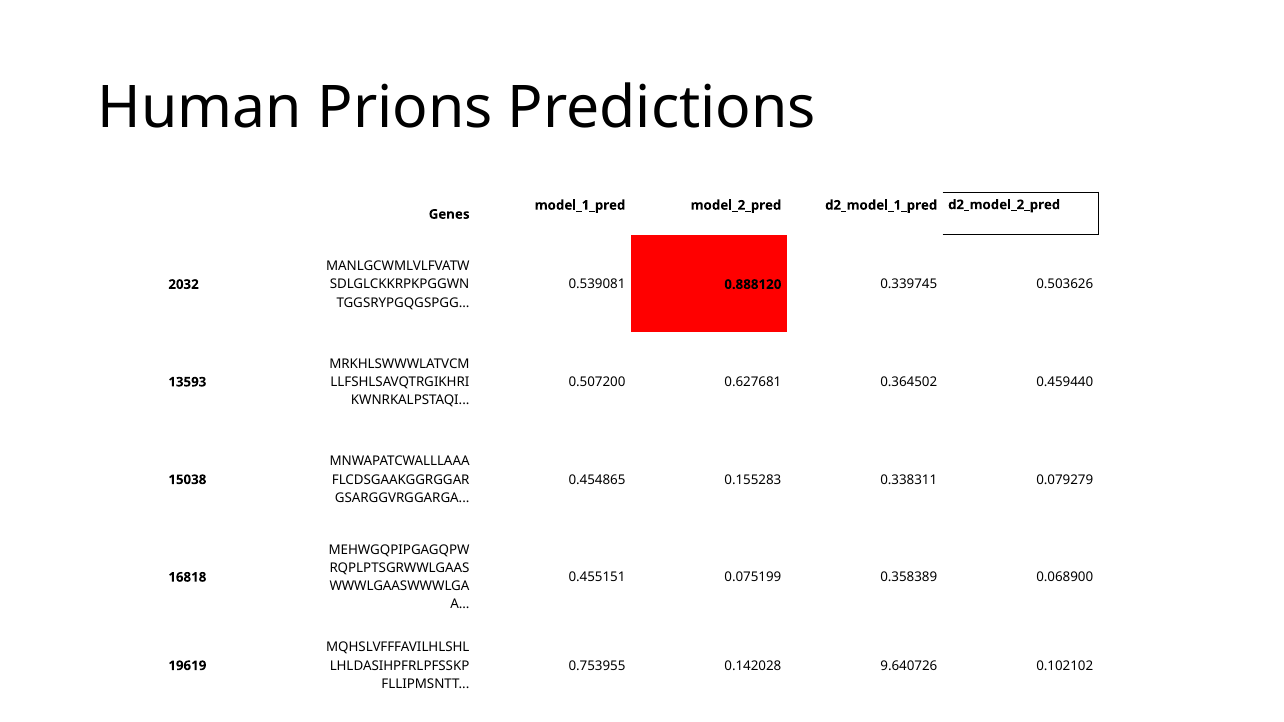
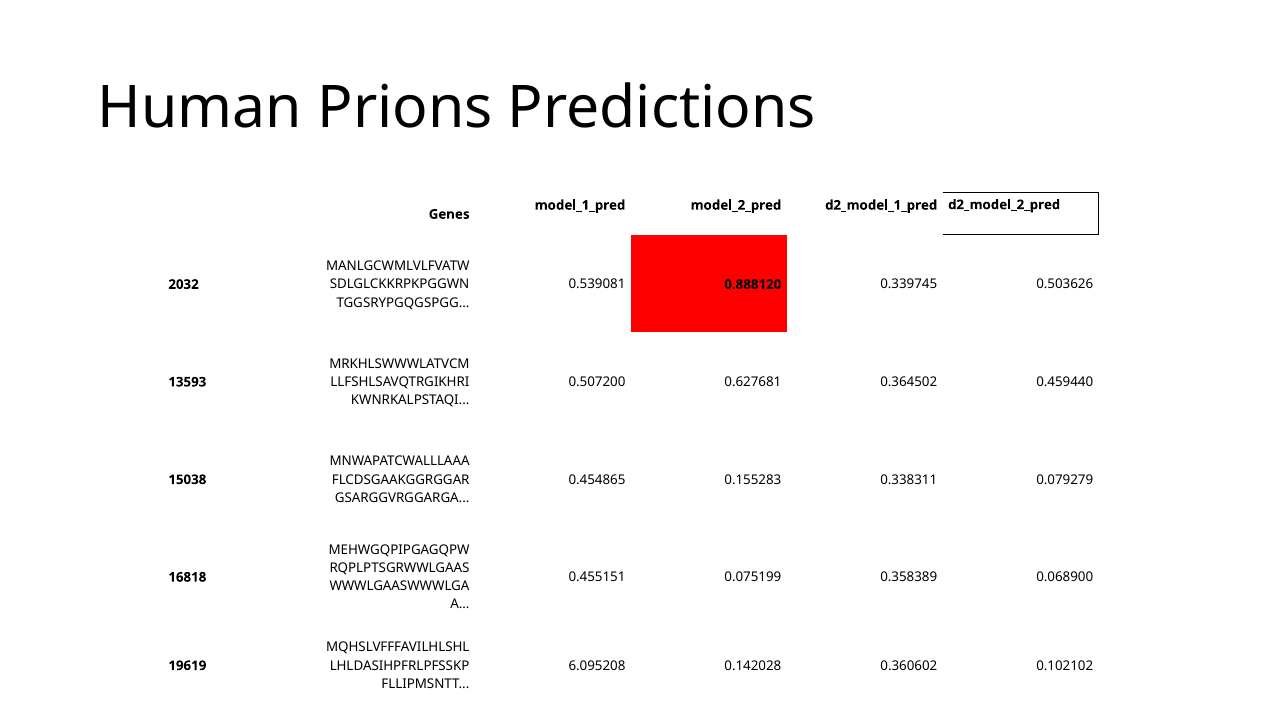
0.753955: 0.753955 -> 6.095208
9.640726: 9.640726 -> 0.360602
